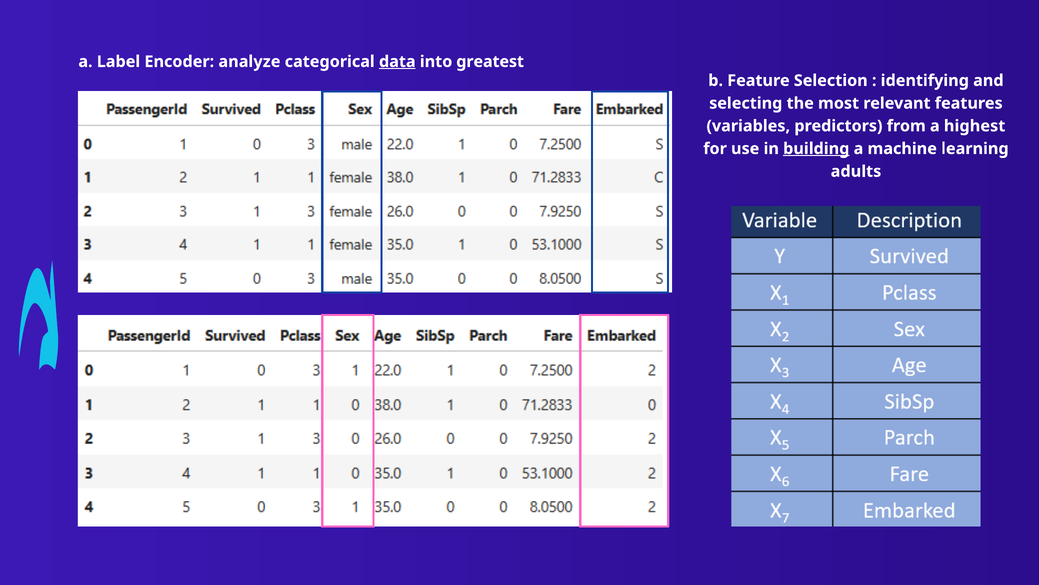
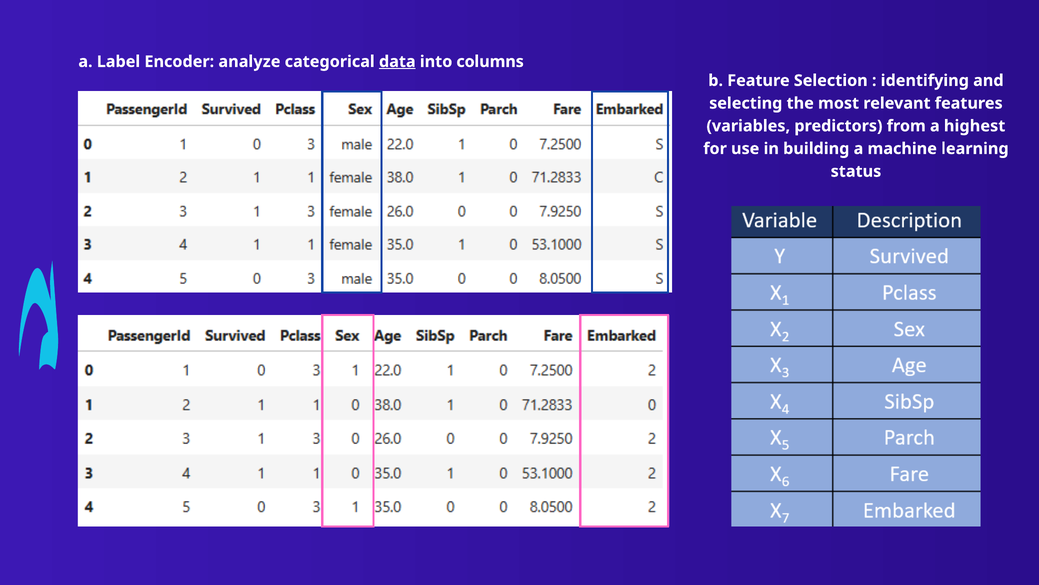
greatest: greatest -> columns
building underline: present -> none
adults: adults -> status
